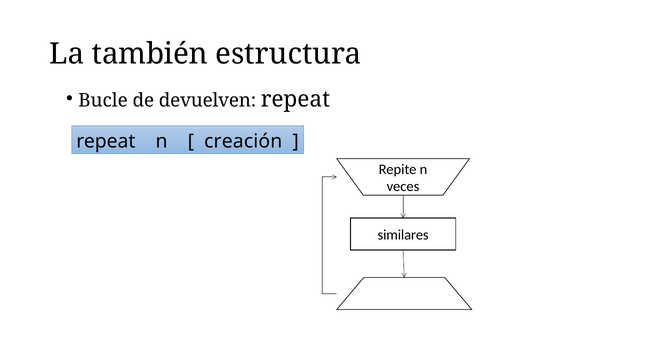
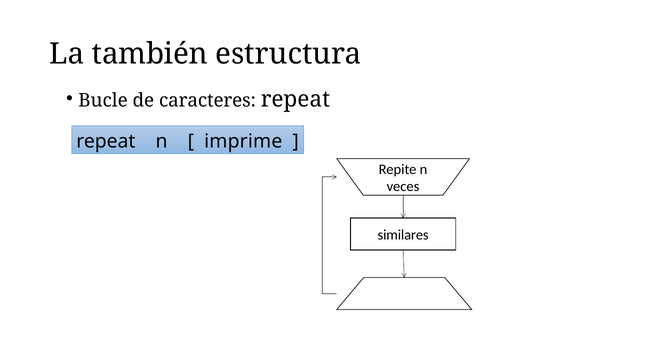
devuelven: devuelven -> caracteres
creación: creación -> imprime
